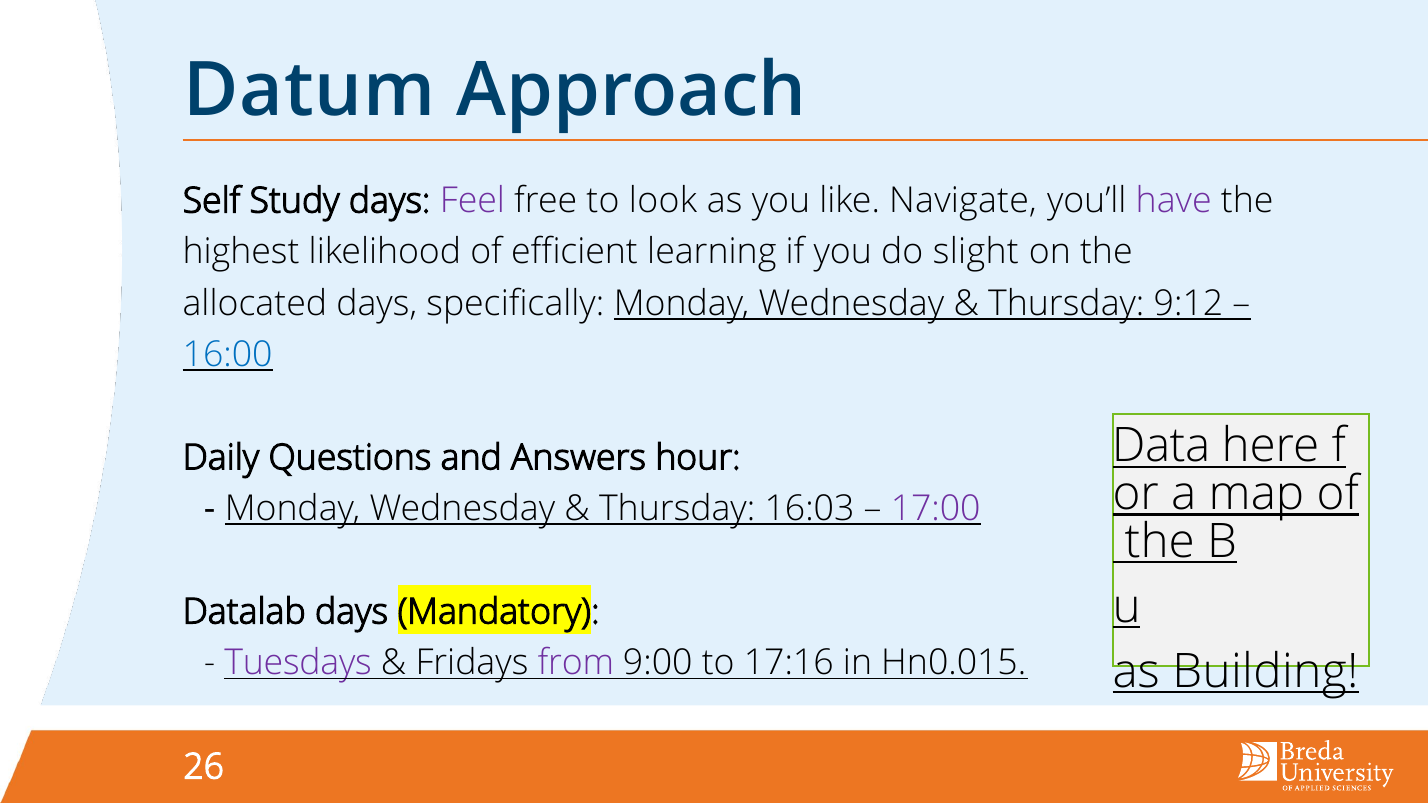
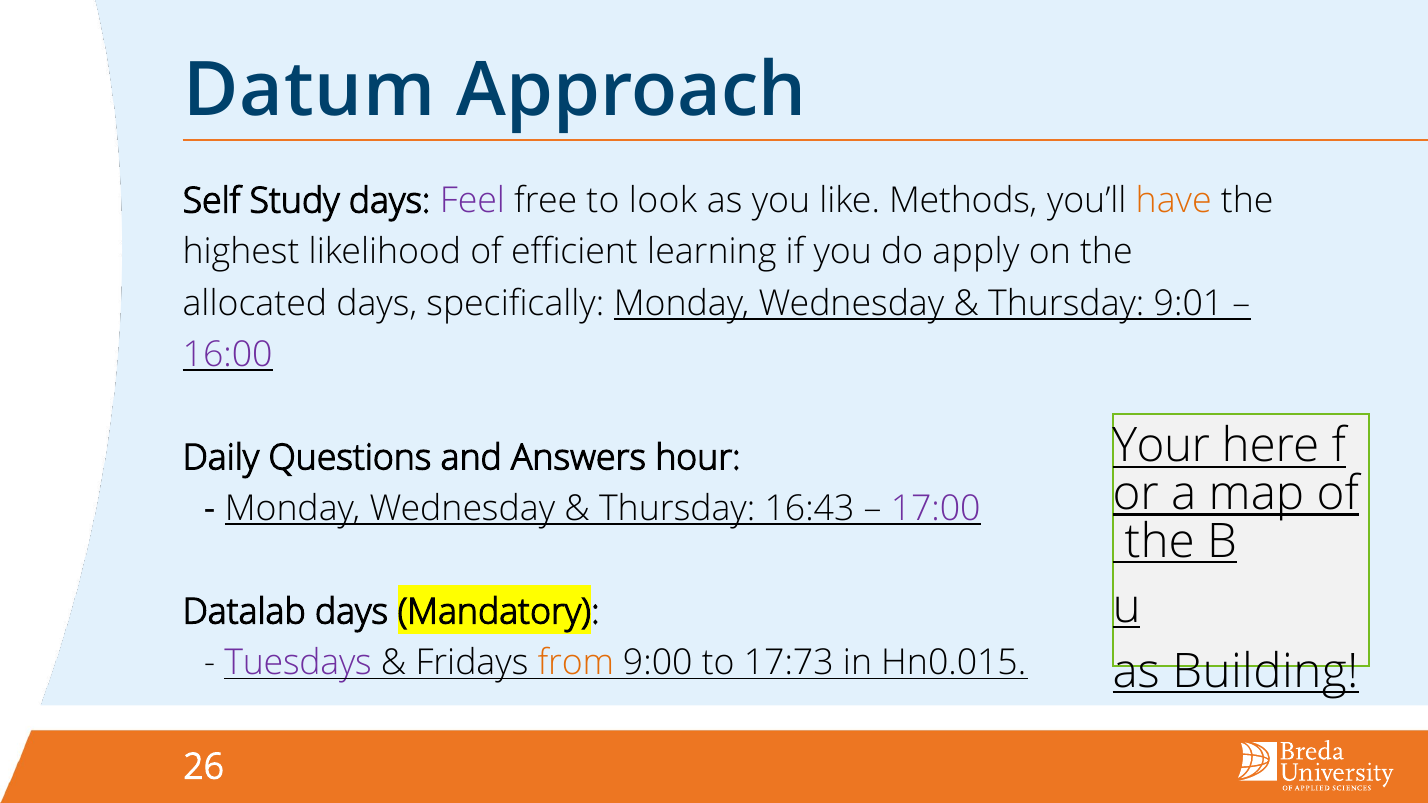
Navigate: Navigate -> Methods
have colour: purple -> orange
slight: slight -> apply
9:12: 9:12 -> 9:01
16:00 colour: blue -> purple
Data: Data -> Your
16:03: 16:03 -> 16:43
from colour: purple -> orange
17:16: 17:16 -> 17:73
